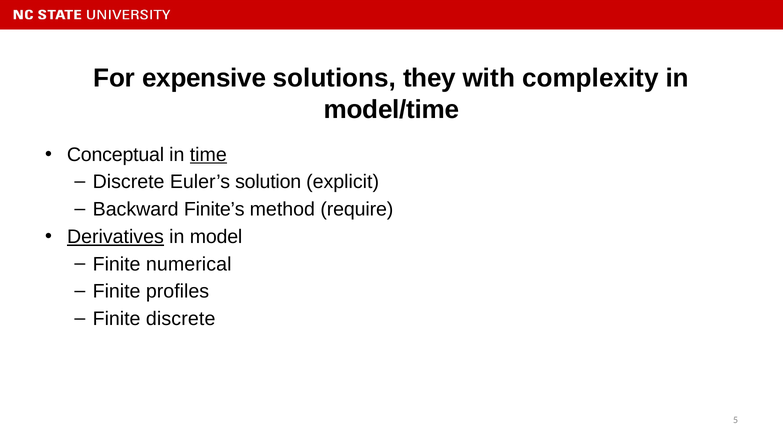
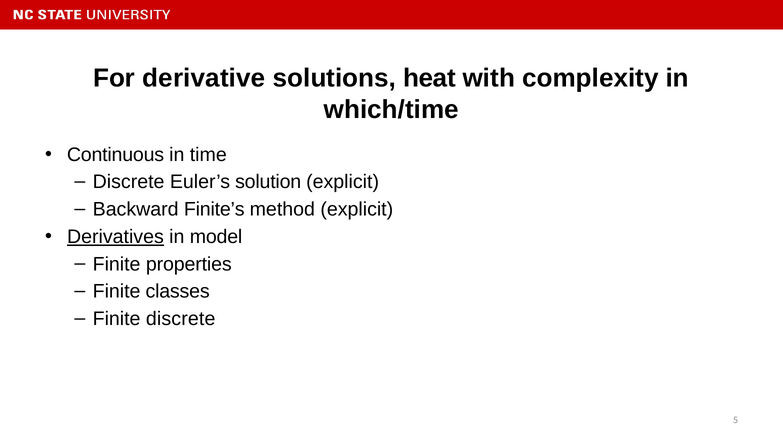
expensive: expensive -> derivative
they: they -> heat
model/time: model/time -> which/time
Conceptual: Conceptual -> Continuous
time underline: present -> none
method require: require -> explicit
numerical: numerical -> properties
profiles: profiles -> classes
